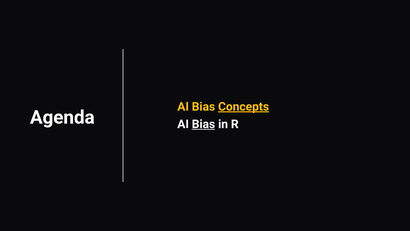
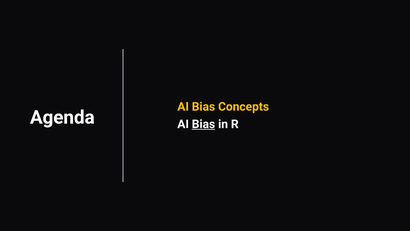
Concepts underline: present -> none
